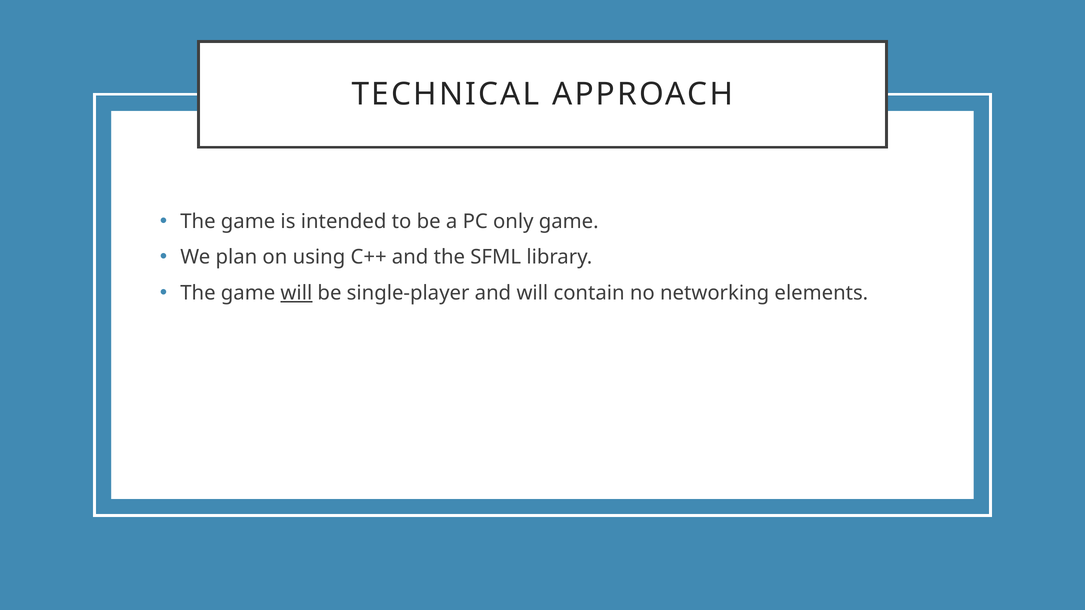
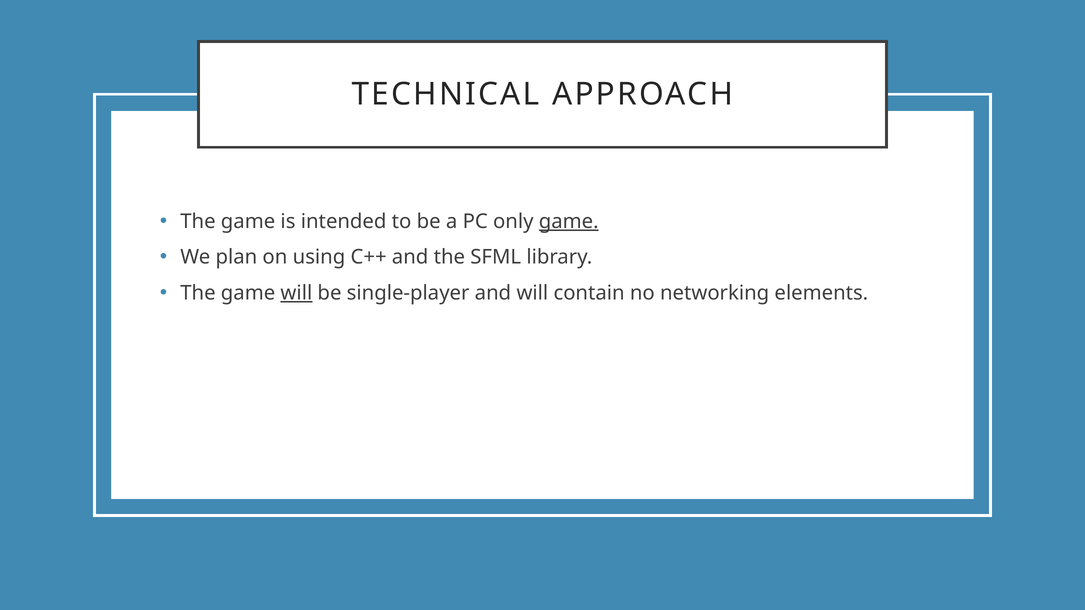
game at (569, 222) underline: none -> present
